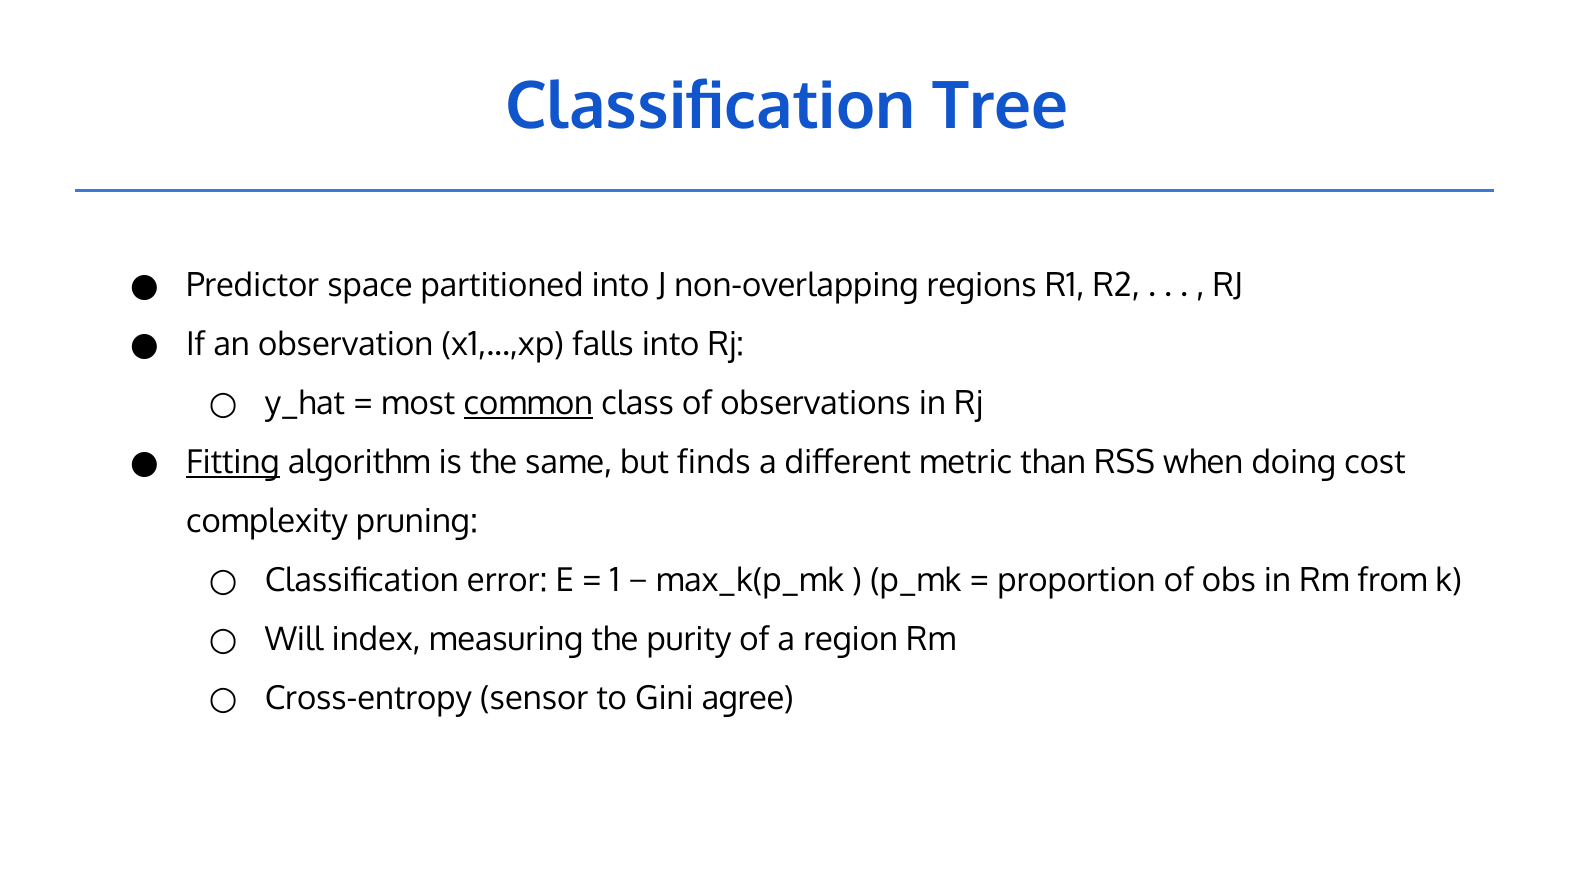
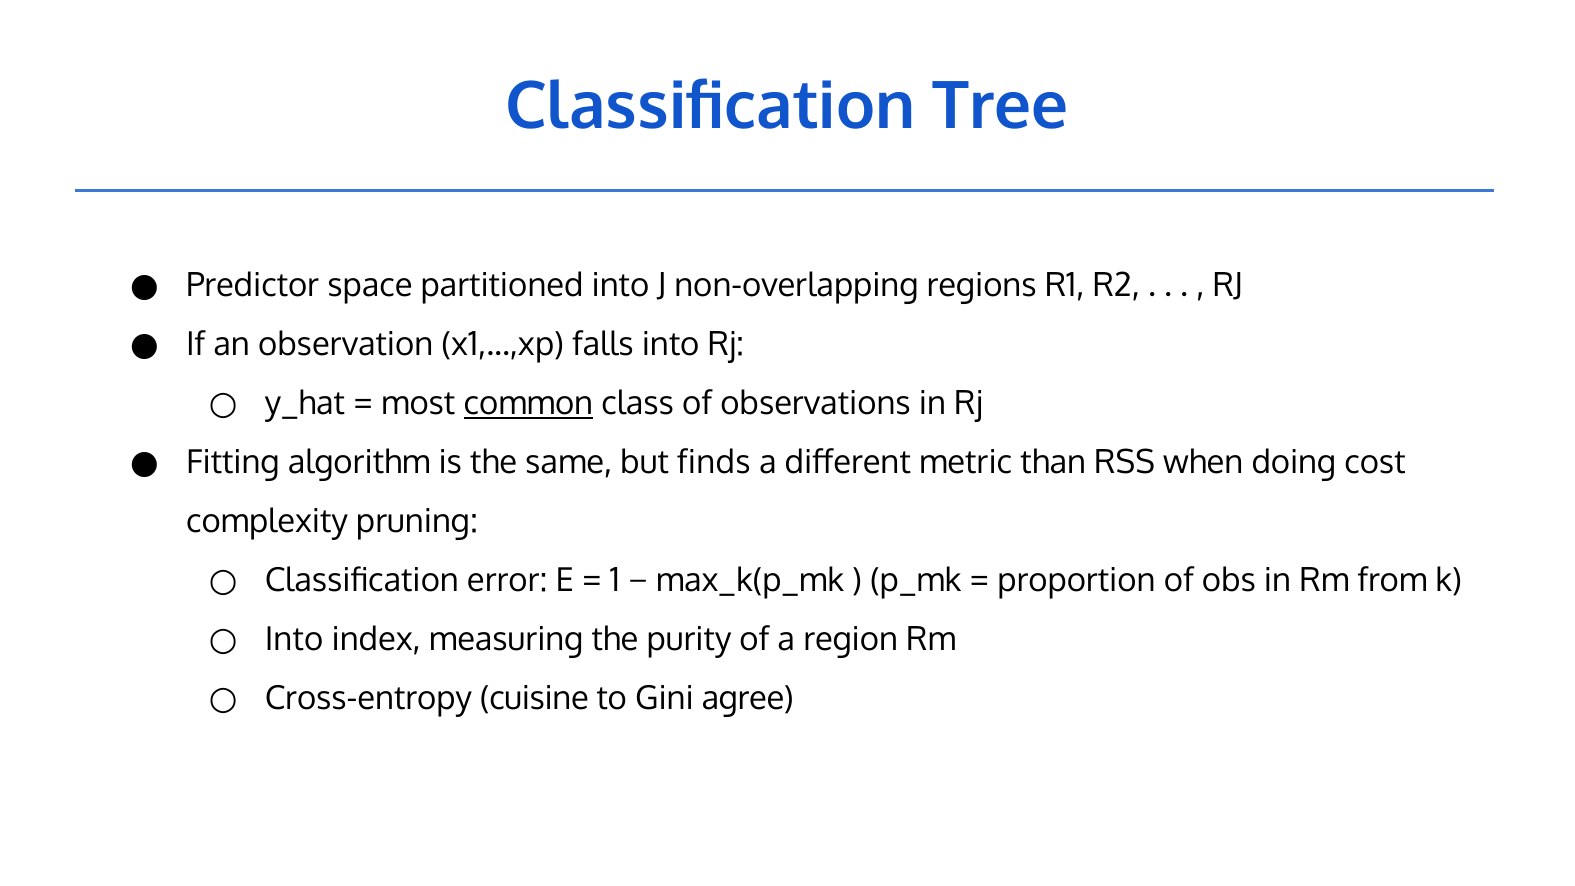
Fitting underline: present -> none
Will at (294, 640): Will -> Into
sensor: sensor -> cuisine
